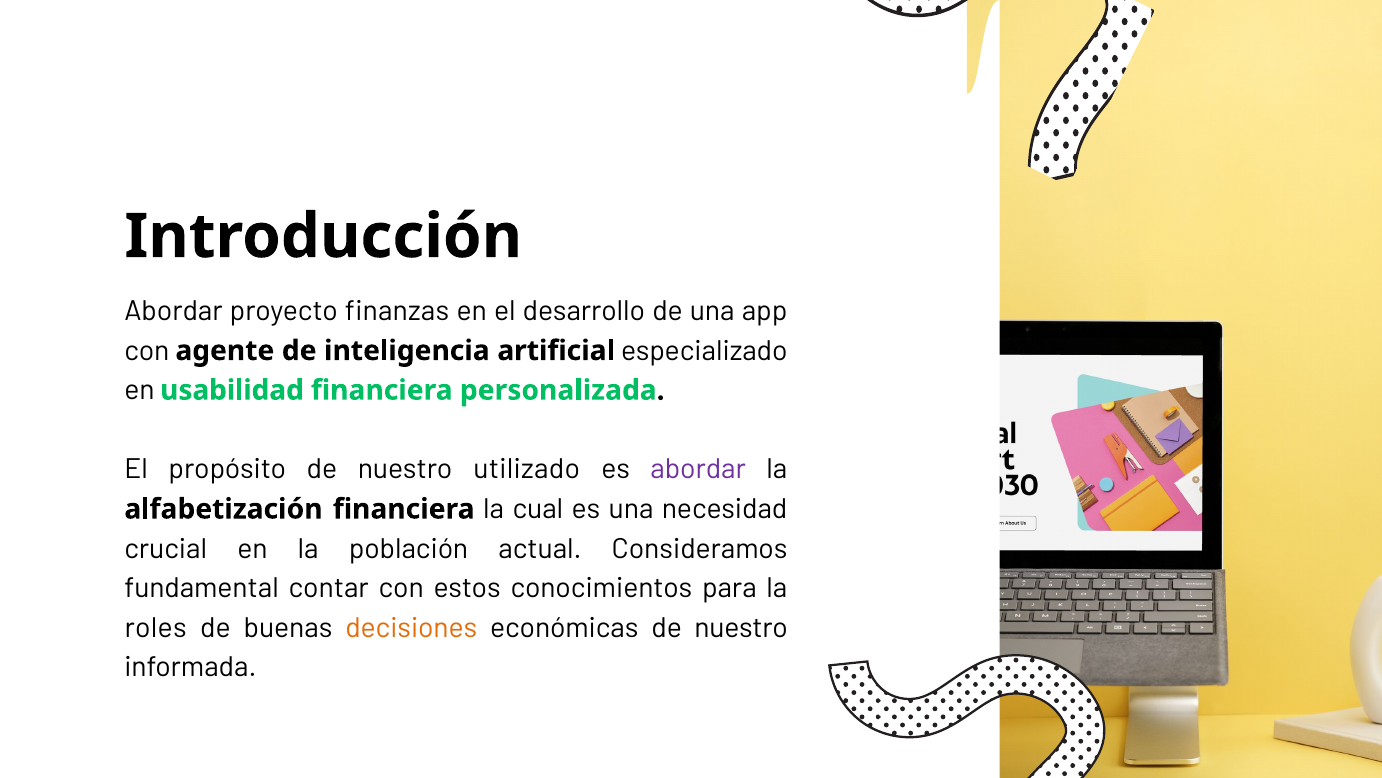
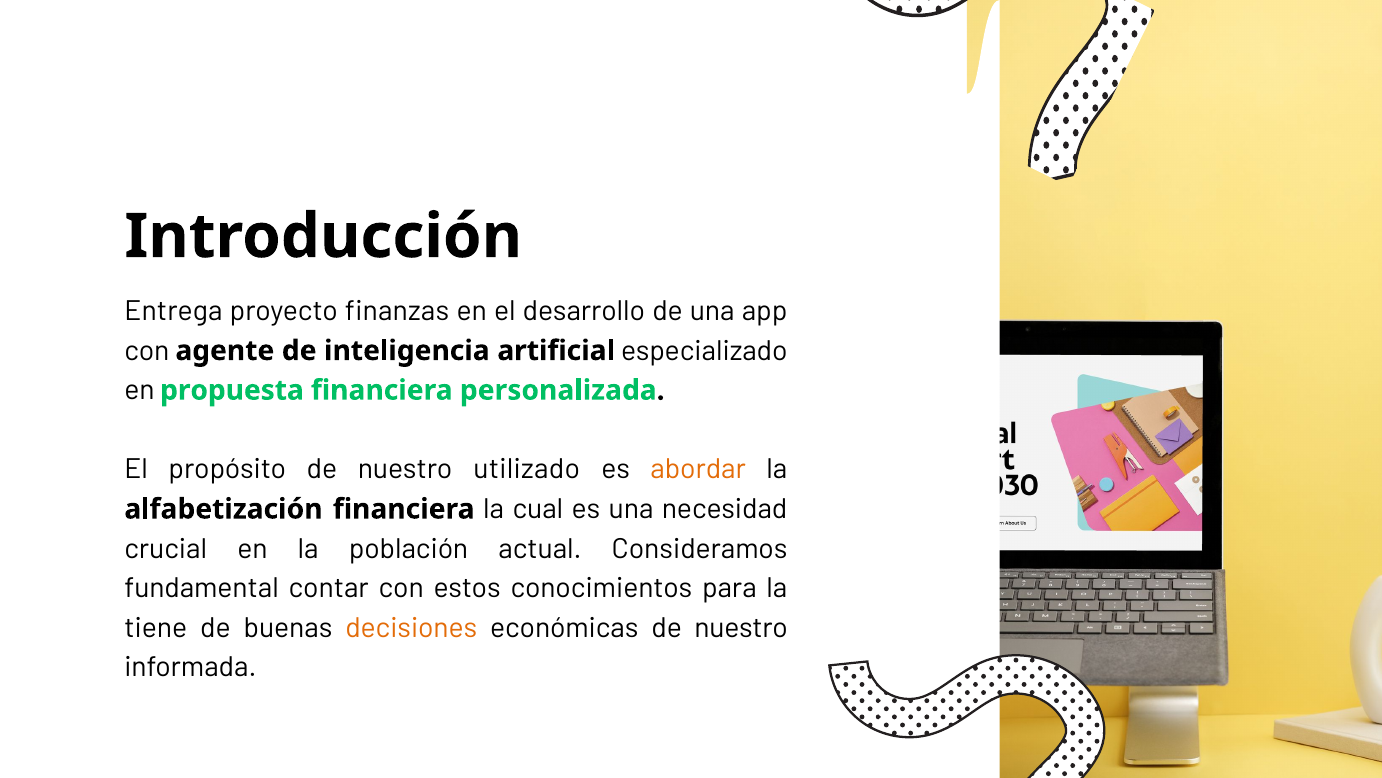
Abordar at (173, 311): Abordar -> Entrega
usabilidad: usabilidad -> propuesta
abordar at (698, 469) colour: purple -> orange
roles: roles -> tiene
